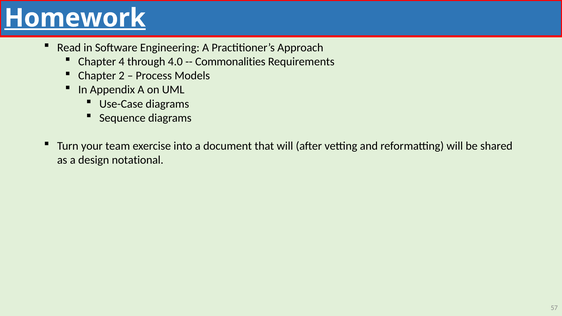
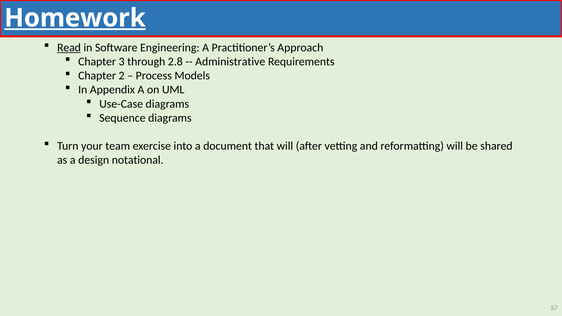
Read underline: none -> present
4: 4 -> 3
4.0: 4.0 -> 2.8
Commonalities: Commonalities -> Administrative
